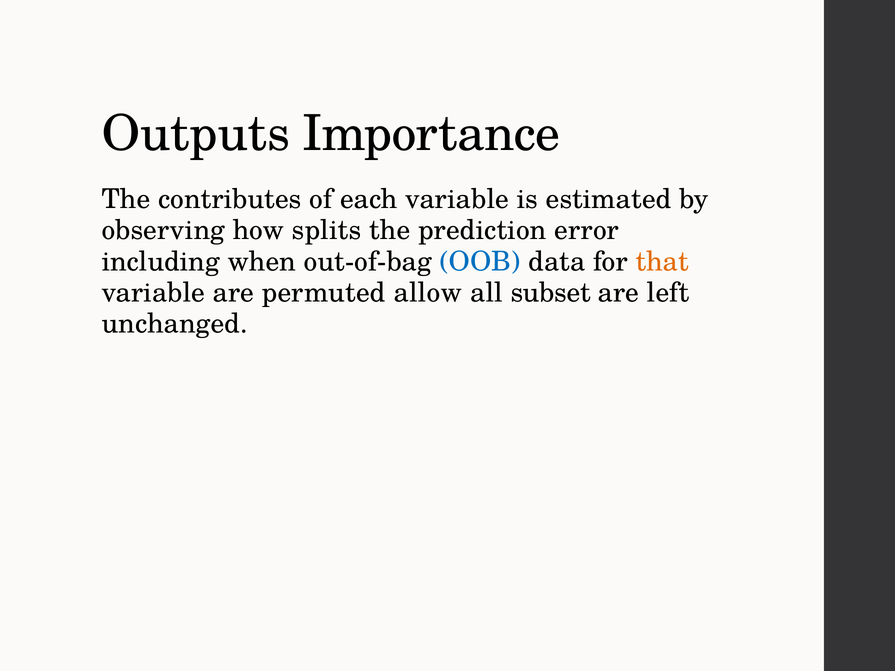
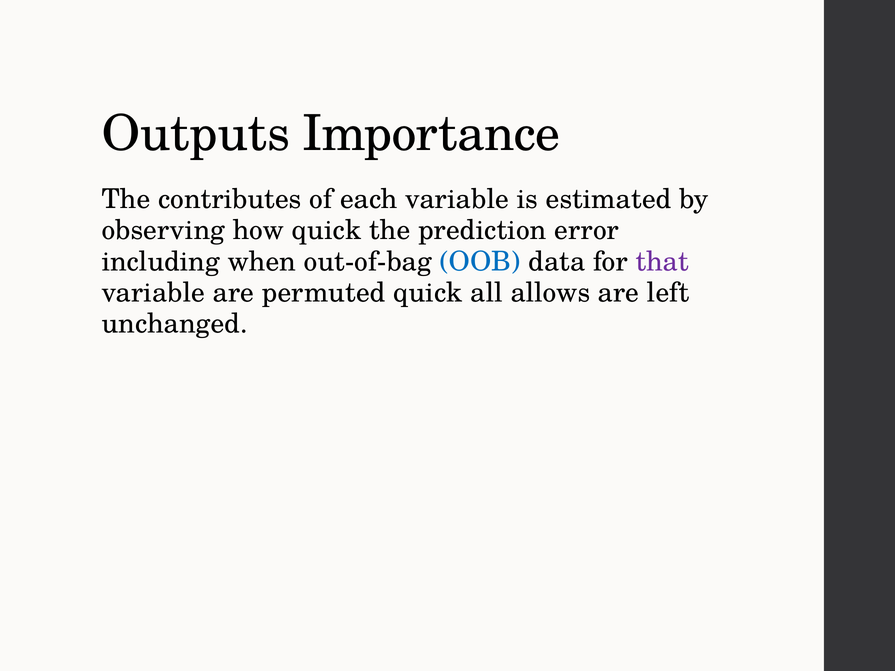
how splits: splits -> quick
that colour: orange -> purple
permuted allow: allow -> quick
subset: subset -> allows
